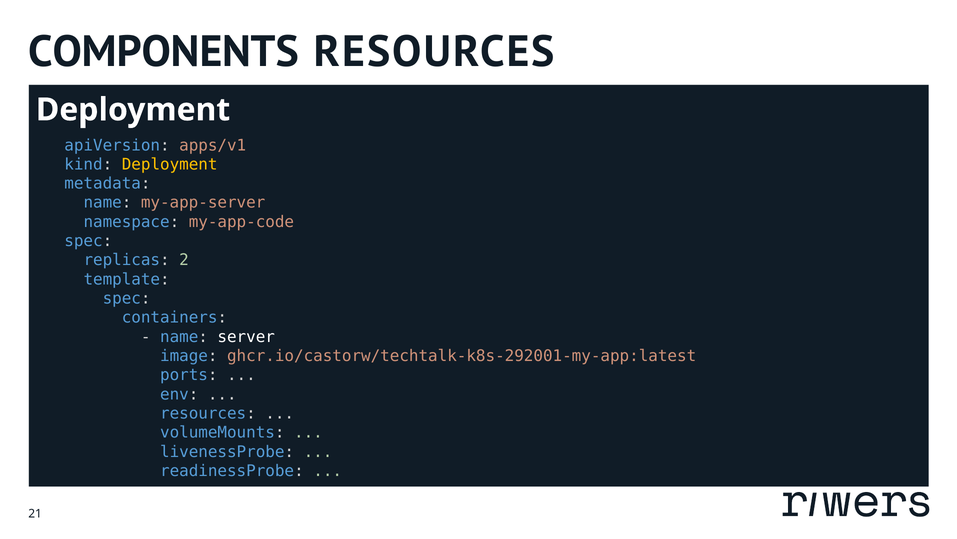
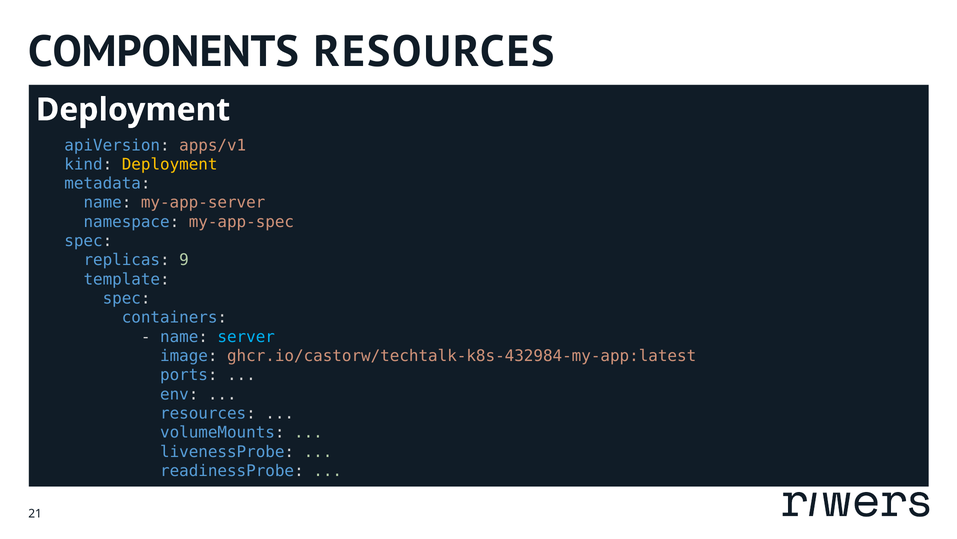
my-app-code: my-app-code -> my-app-spec
2: 2 -> 9
server colour: white -> light blue
ghcr.io/castorw/techtalk-k8s-292001-my-app:latest: ghcr.io/castorw/techtalk-k8s-292001-my-app:latest -> ghcr.io/castorw/techtalk-k8s-432984-my-app:latest
